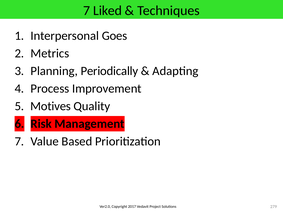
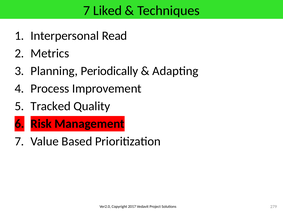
Goes: Goes -> Read
Motives: Motives -> Tracked
